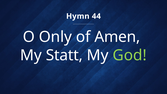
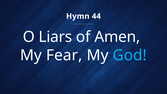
Only: Only -> Liars
Statt: Statt -> Fear
God colour: light green -> light blue
